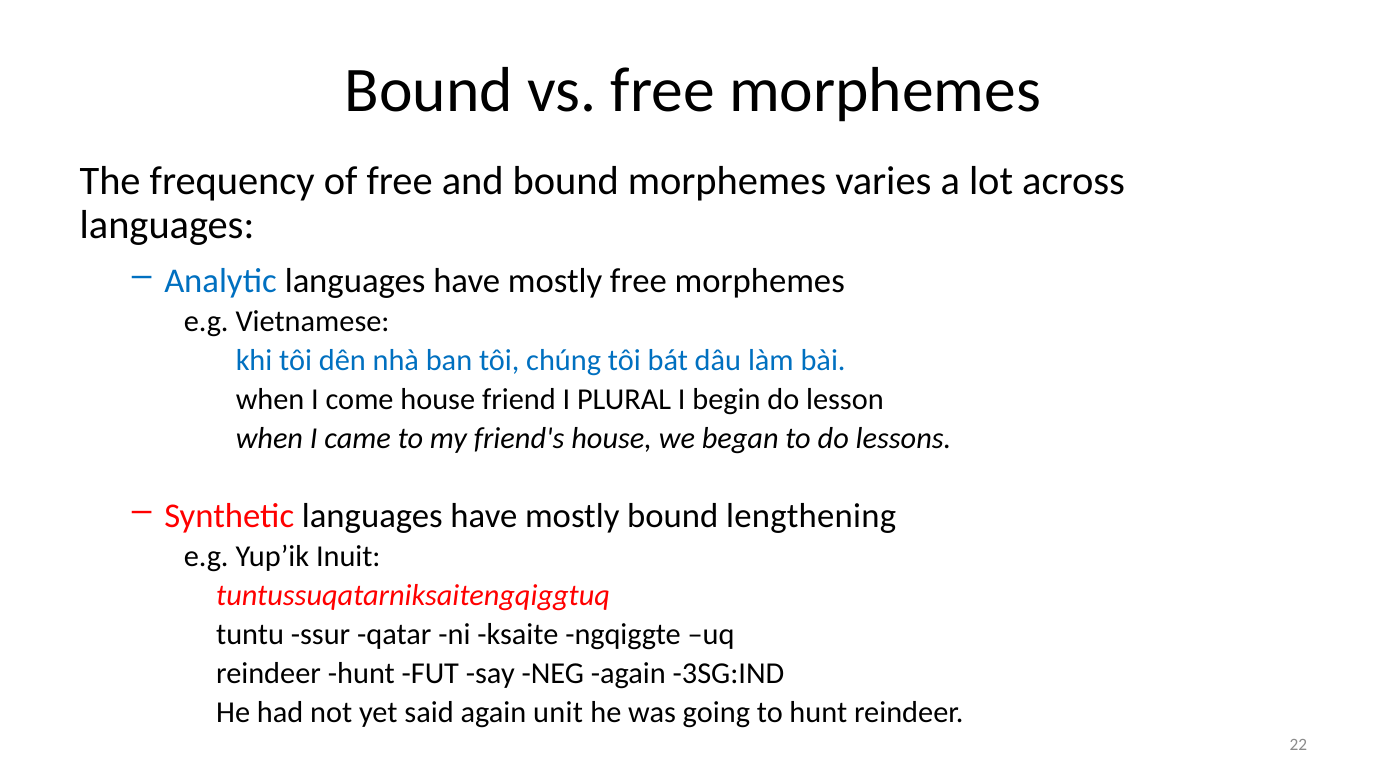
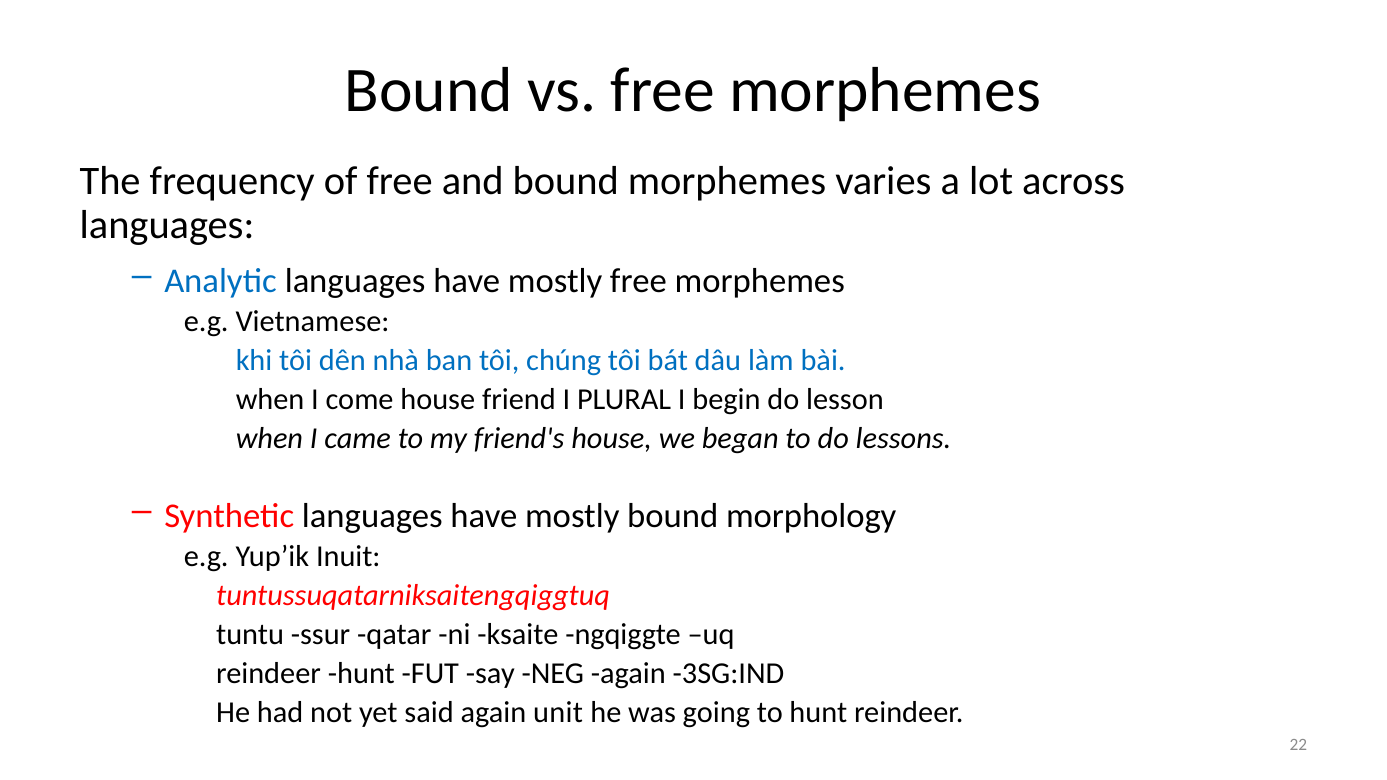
lengthening: lengthening -> morphology
